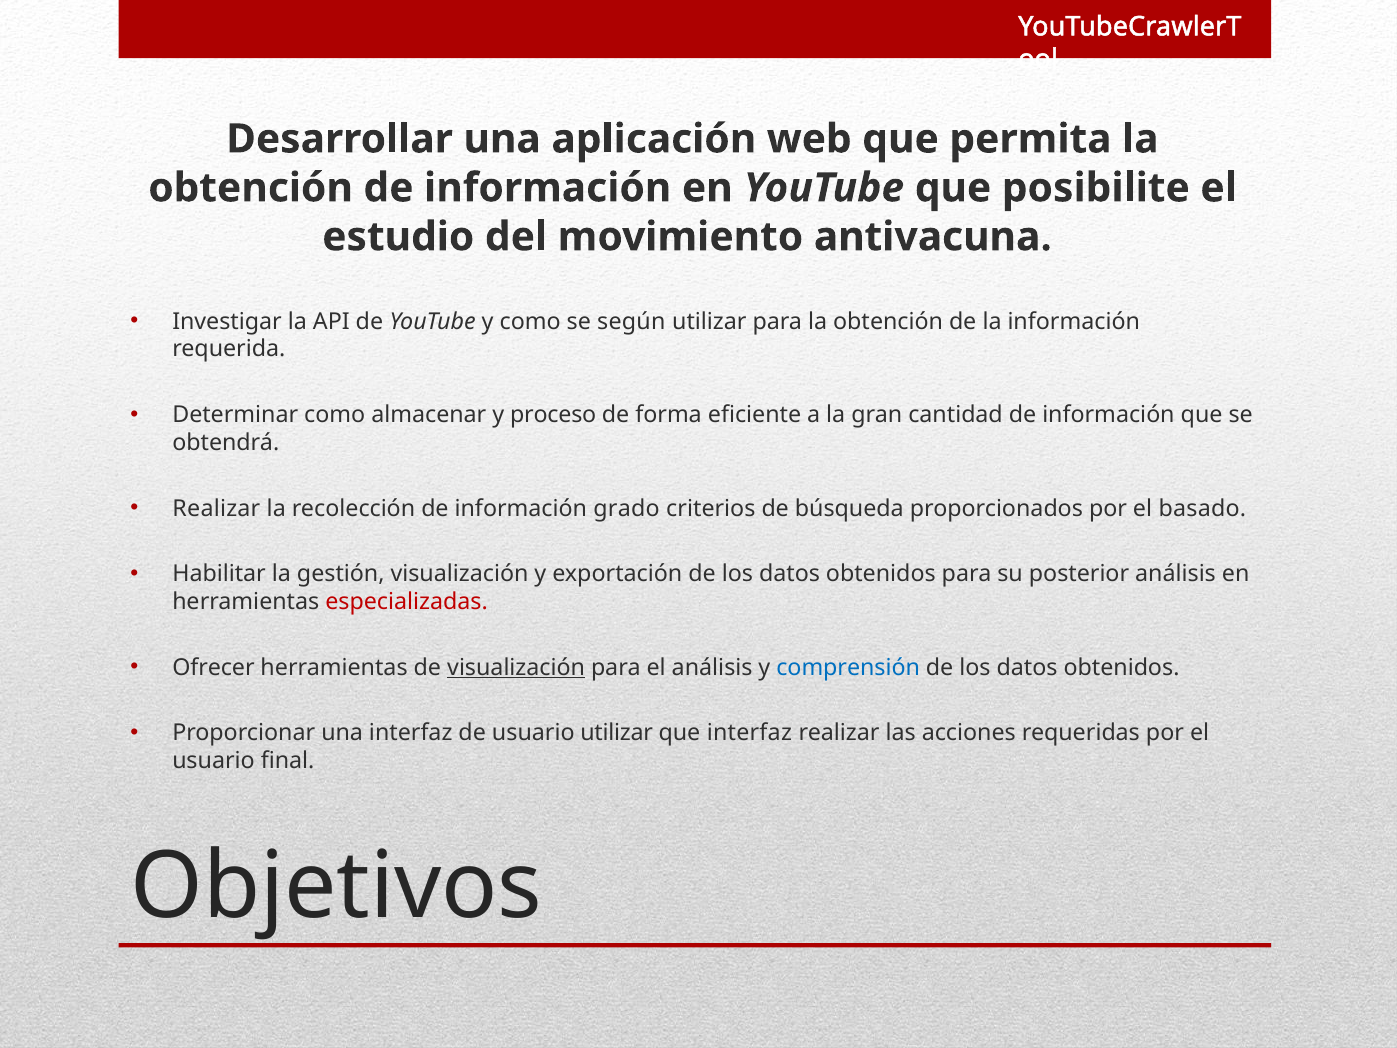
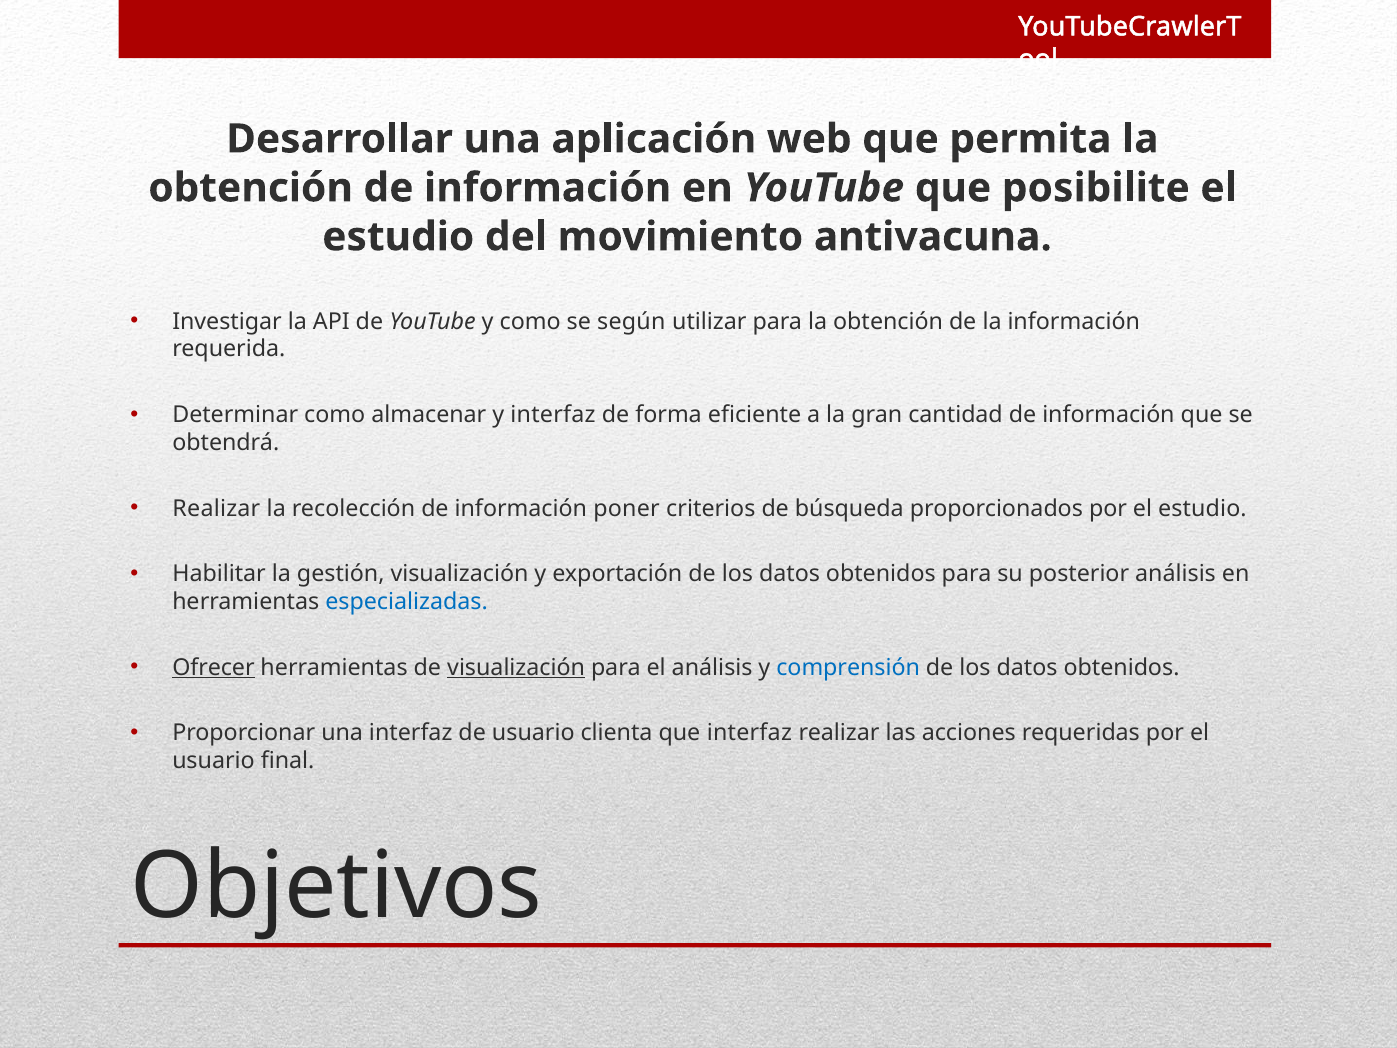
y proceso: proceso -> interfaz
grado: grado -> poner
por el basado: basado -> estudio
especializadas colour: red -> blue
Ofrecer underline: none -> present
usuario utilizar: utilizar -> clienta
